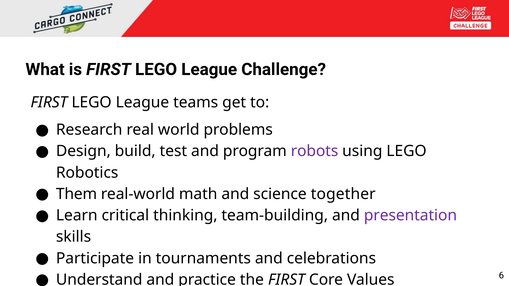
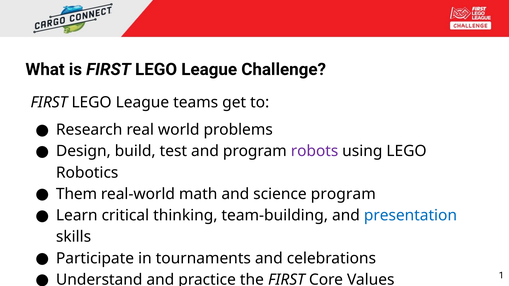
science together: together -> program
presentation colour: purple -> blue
6: 6 -> 1
